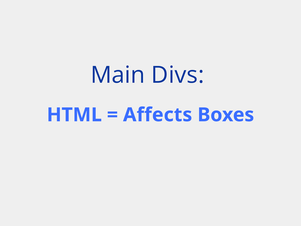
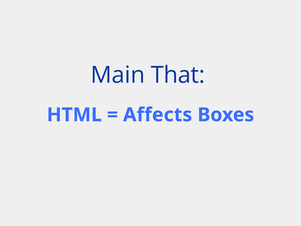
Divs: Divs -> That
